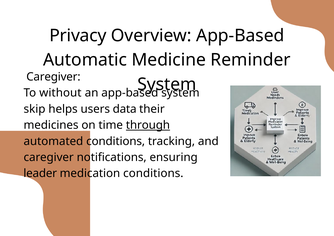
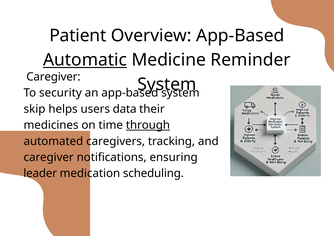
Privacy: Privacy -> Patient
Automatic underline: none -> present
without: without -> security
automated conditions: conditions -> caregivers
medication conditions: conditions -> scheduling
